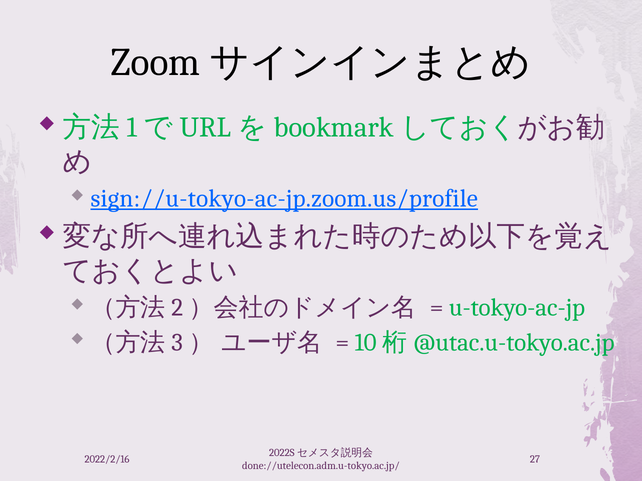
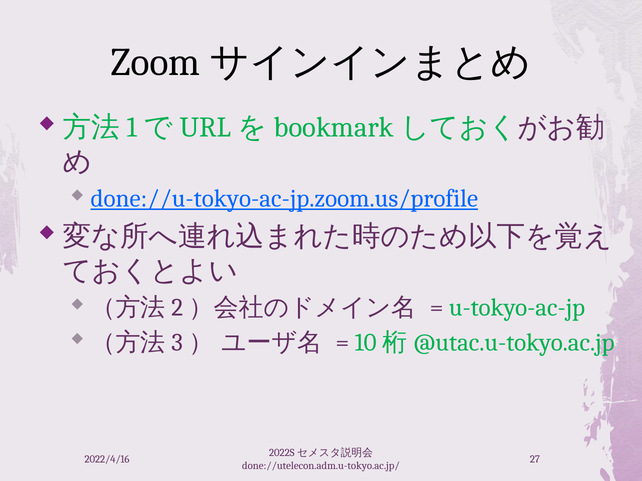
sign://u-tokyo-ac-jp.zoom.us/profile: sign://u-tokyo-ac-jp.zoom.us/profile -> done://u-tokyo-ac-jp.zoom.us/profile
2022/2/16: 2022/2/16 -> 2022/4/16
